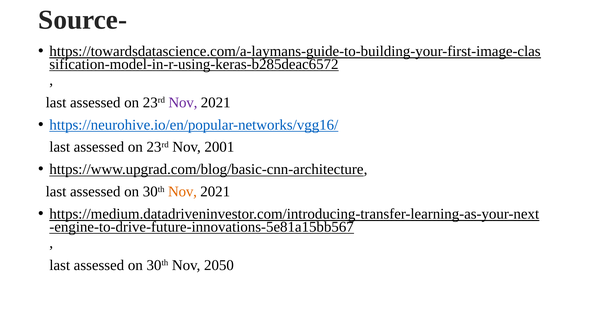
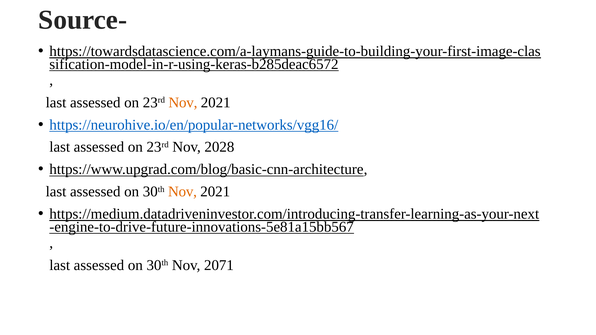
Nov at (183, 103) colour: purple -> orange
2001: 2001 -> 2028
2050: 2050 -> 2071
